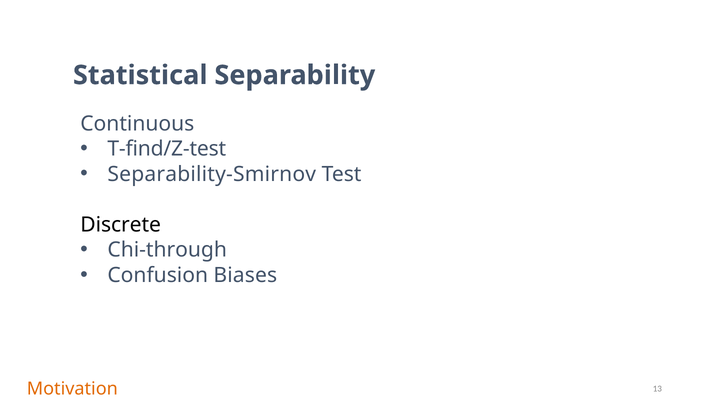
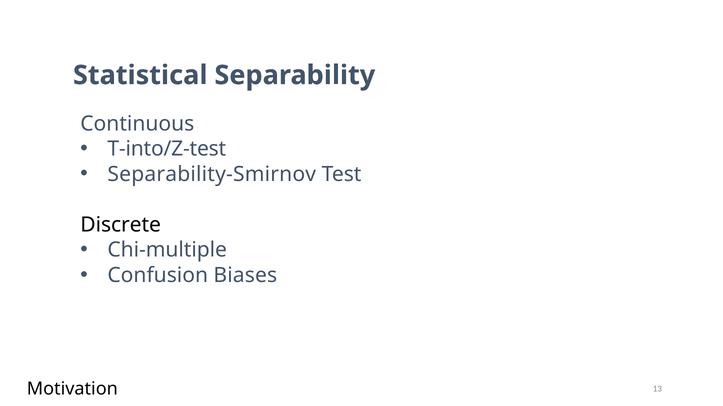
T-find/Z-test: T-find/Z-test -> T-into/Z-test
Chi-through: Chi-through -> Chi-multiple
Motivation colour: orange -> black
